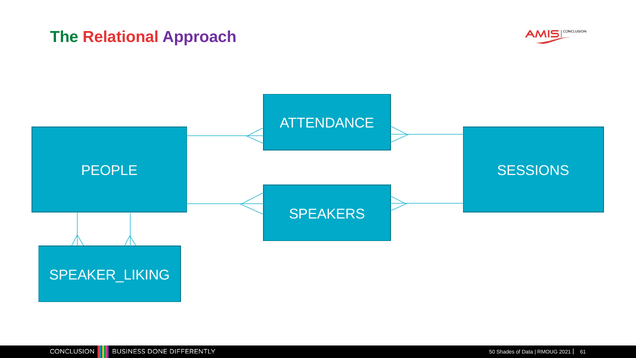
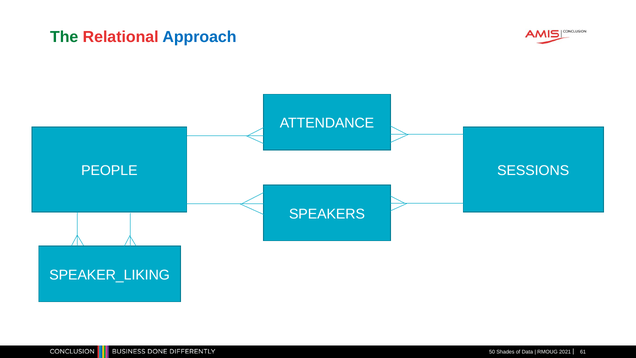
Approach colour: purple -> blue
